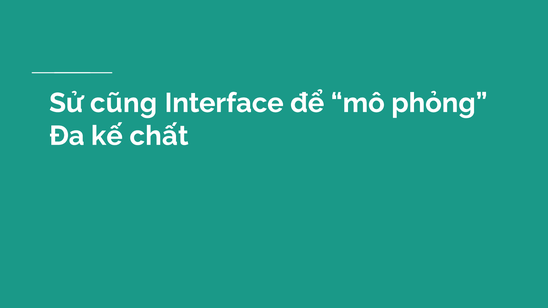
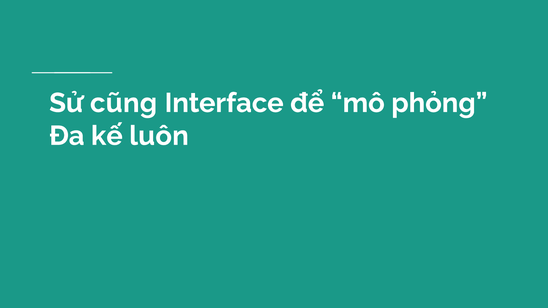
chất: chất -> luôn
